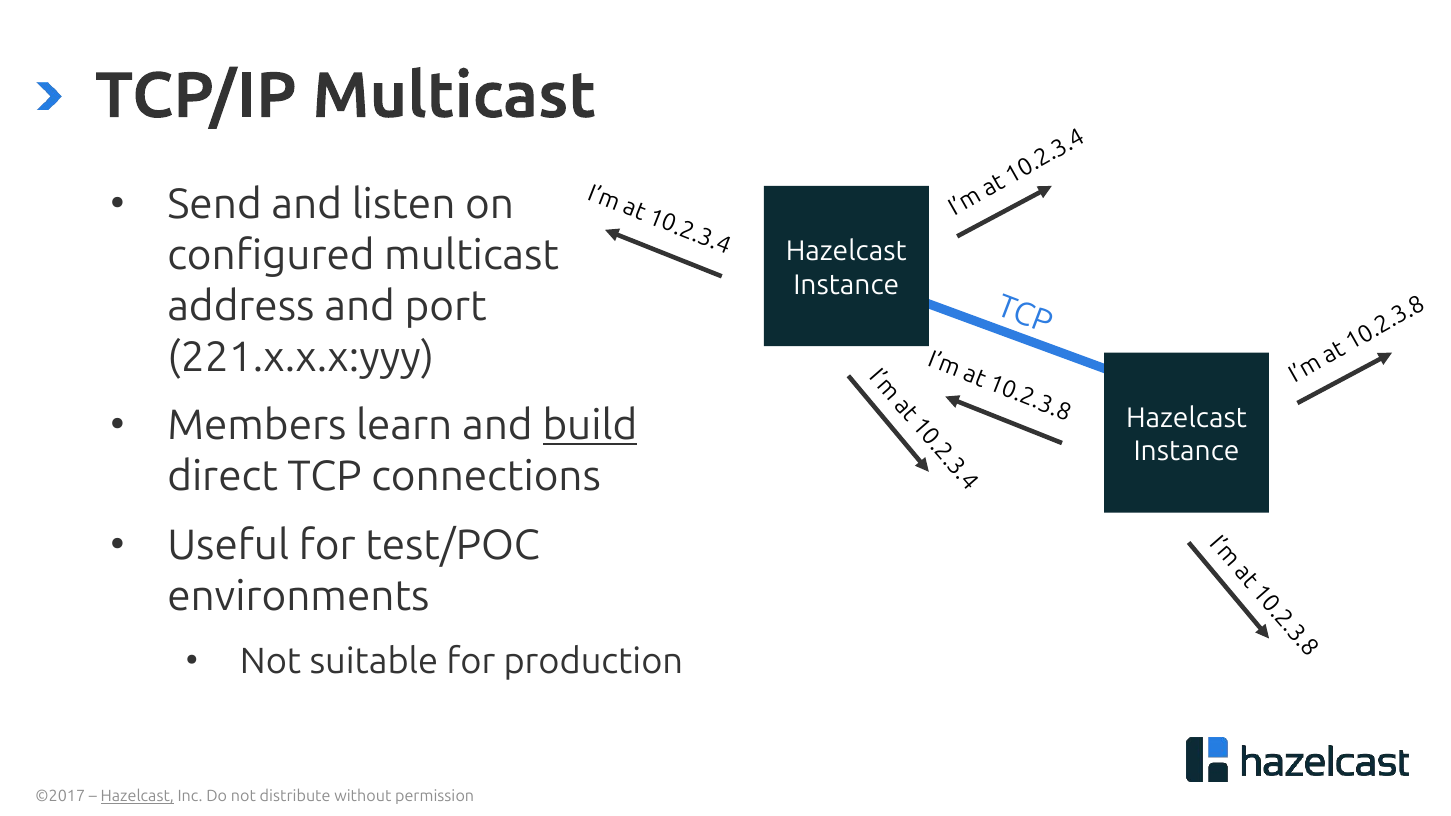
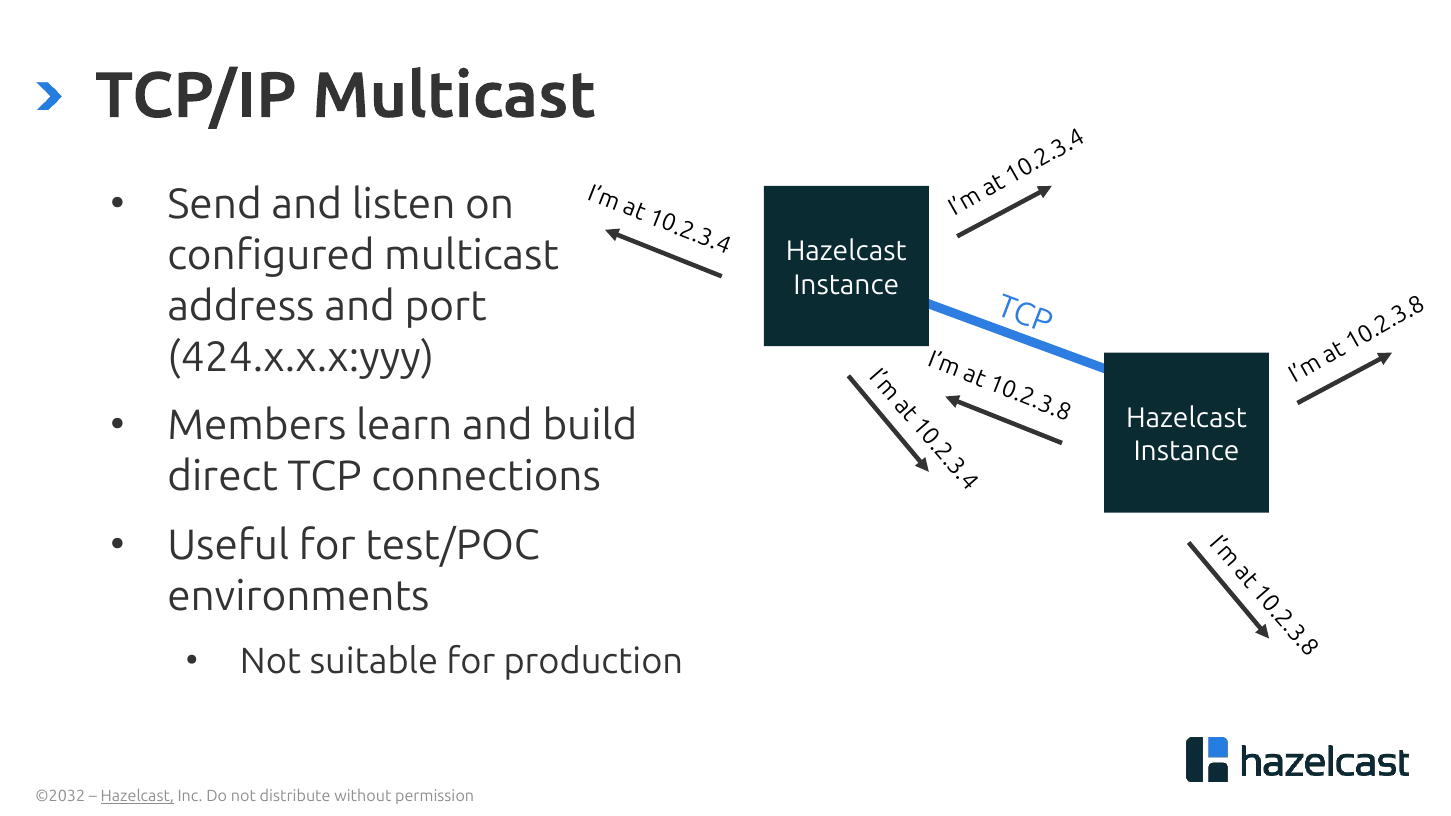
221.x.x.x:yyy: 221.x.x.x:yyy -> 424.x.x.x:yyy
build underline: present -> none
©2017: ©2017 -> ©2032
